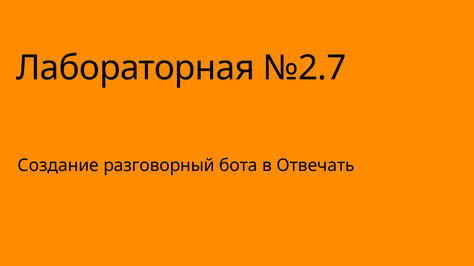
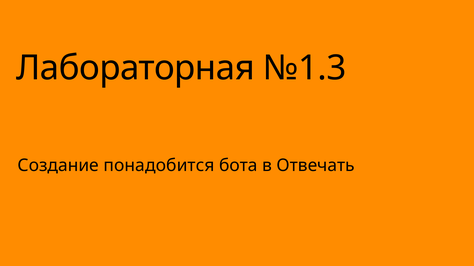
№2.7: №2.7 -> №1.3
разговорный: разговорный -> понадобится
